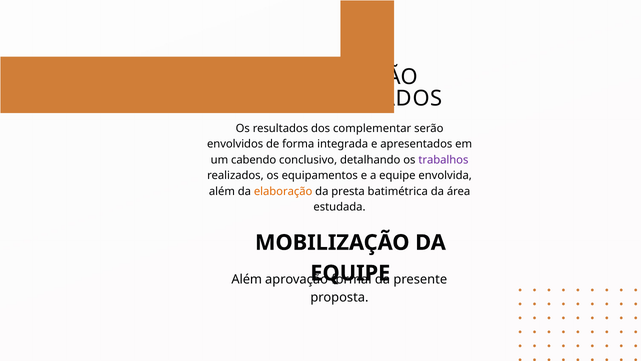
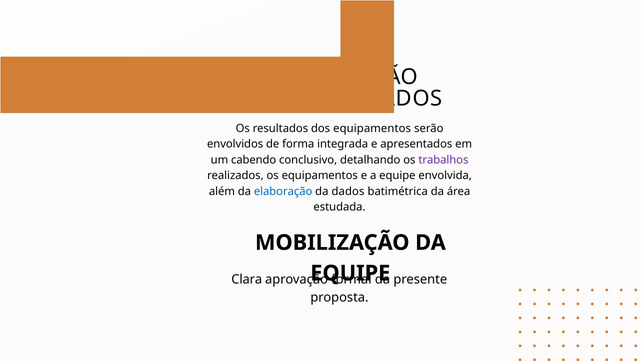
dos complementar: complementar -> equipamentos
elaboração colour: orange -> blue
presta: presta -> dados
Além at (247, 279): Além -> Clara
